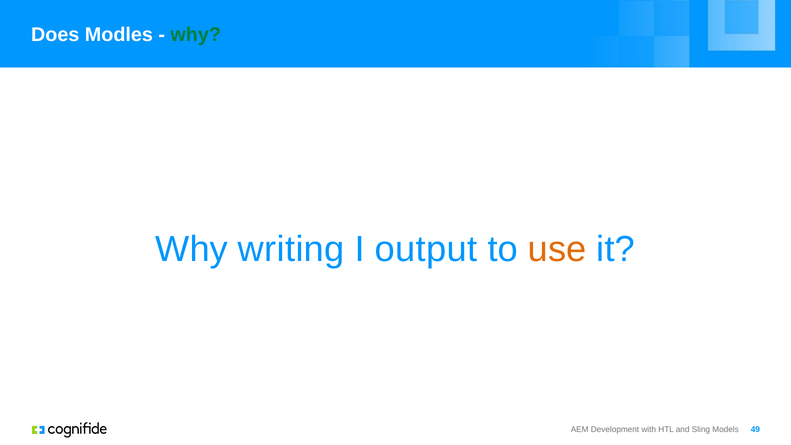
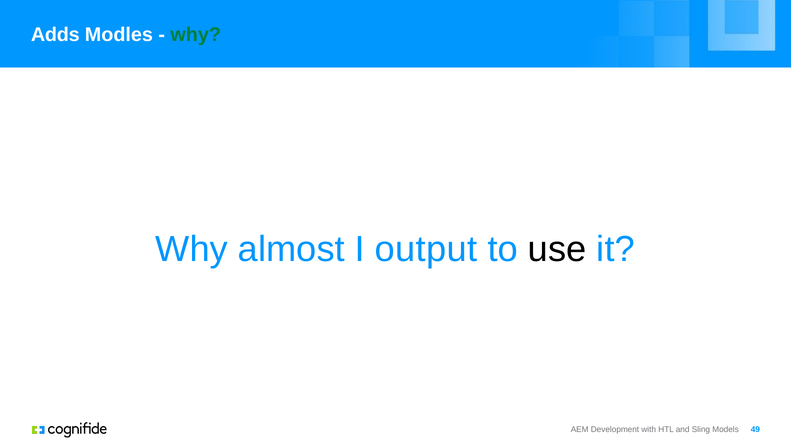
Does: Does -> Adds
writing: writing -> almost
use colour: orange -> black
